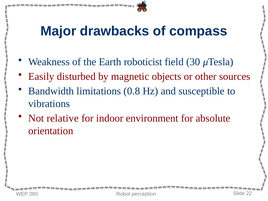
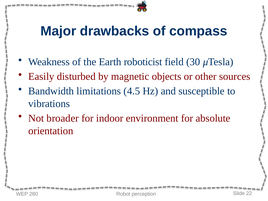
0.8: 0.8 -> 4.5
relative: relative -> broader
